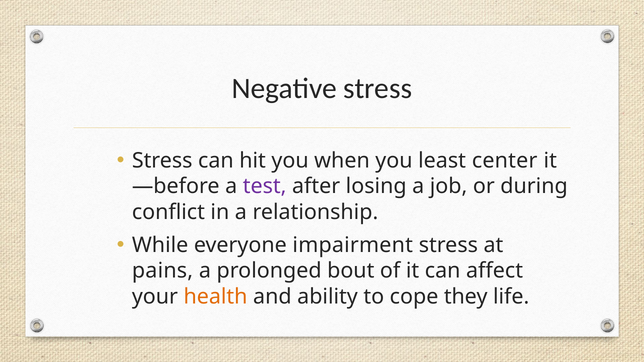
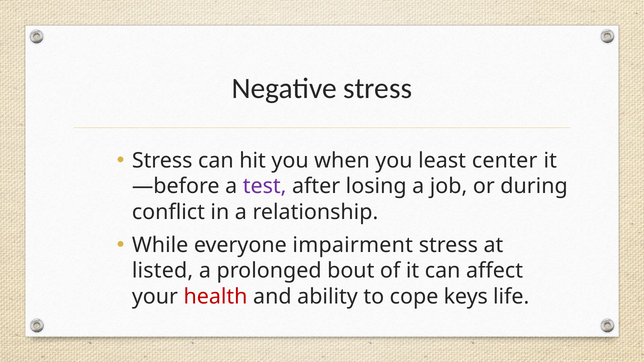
pains: pains -> listed
health colour: orange -> red
they: they -> keys
